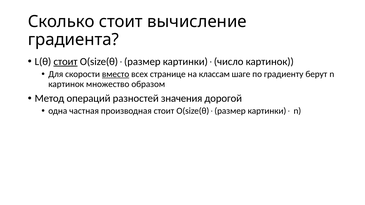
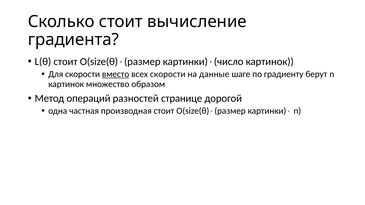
стоит at (66, 62) underline: present -> none
всех странице: странице -> скорости
классам: классам -> данные
значения: значения -> странице
